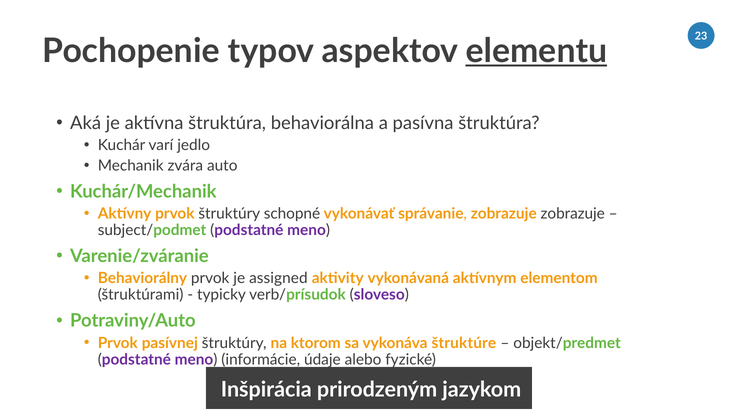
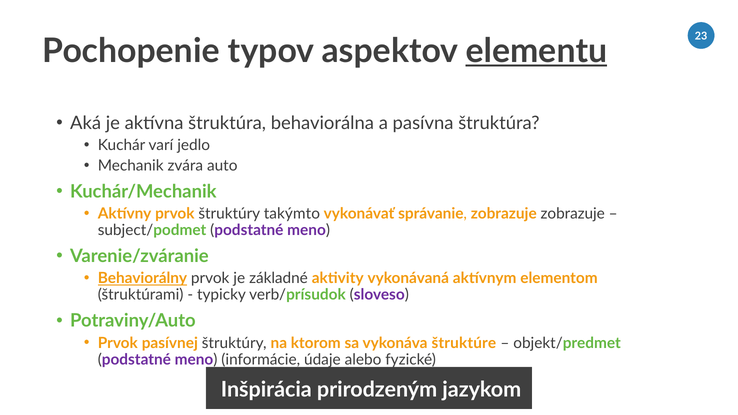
schopné: schopné -> takýmto
Behaviorálny underline: none -> present
assigned: assigned -> základné
